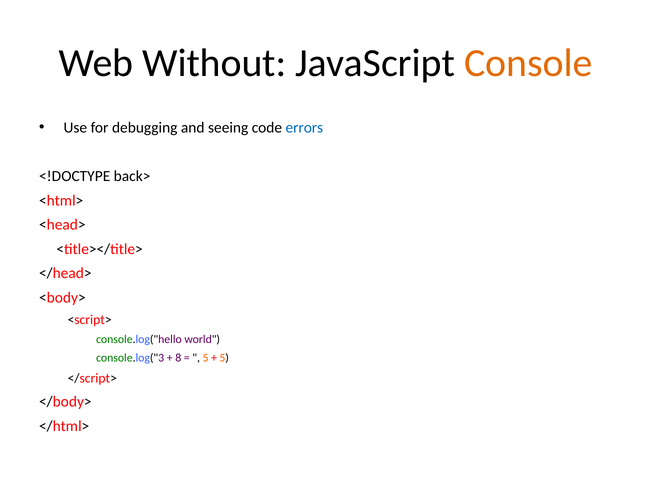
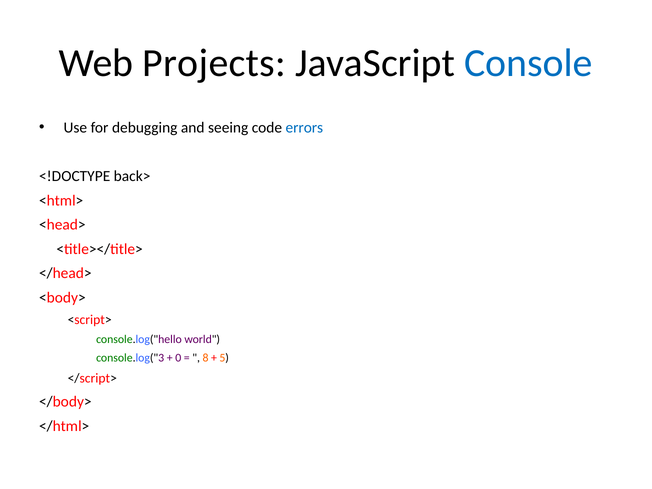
Without: Without -> Projects
Console colour: orange -> blue
8: 8 -> 0
5 at (206, 358): 5 -> 8
